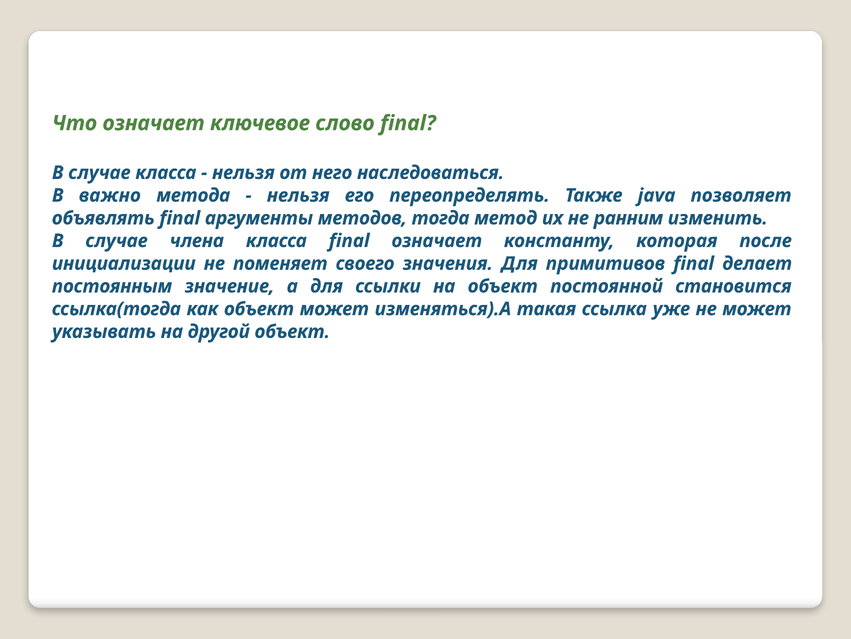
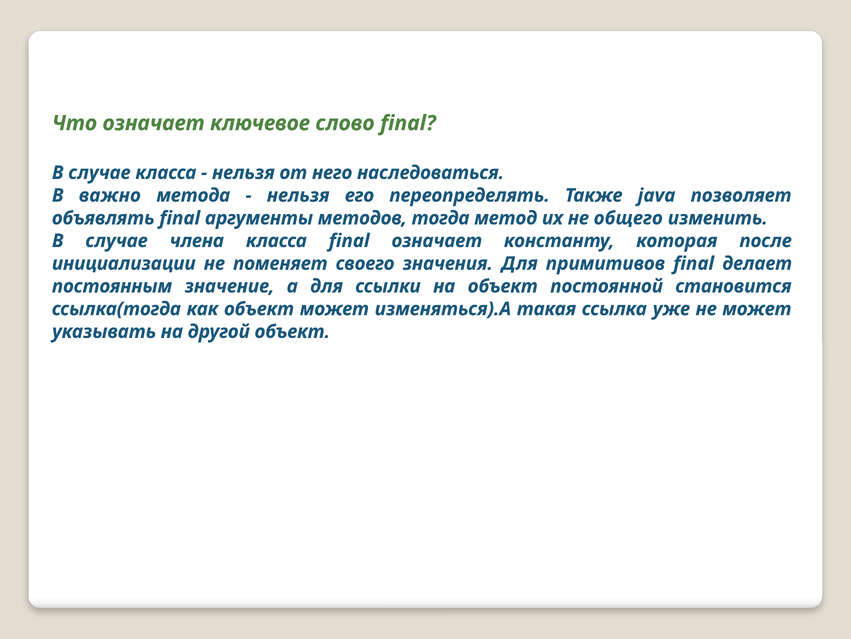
ранним: ранним -> общего
